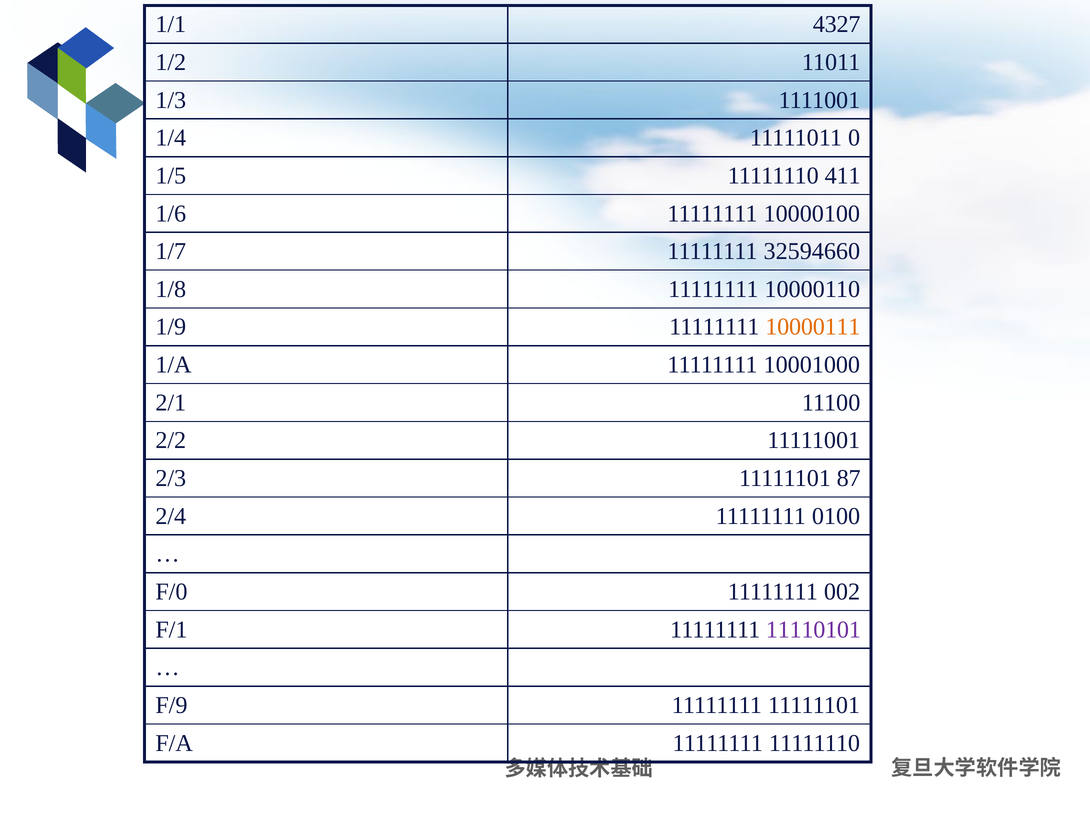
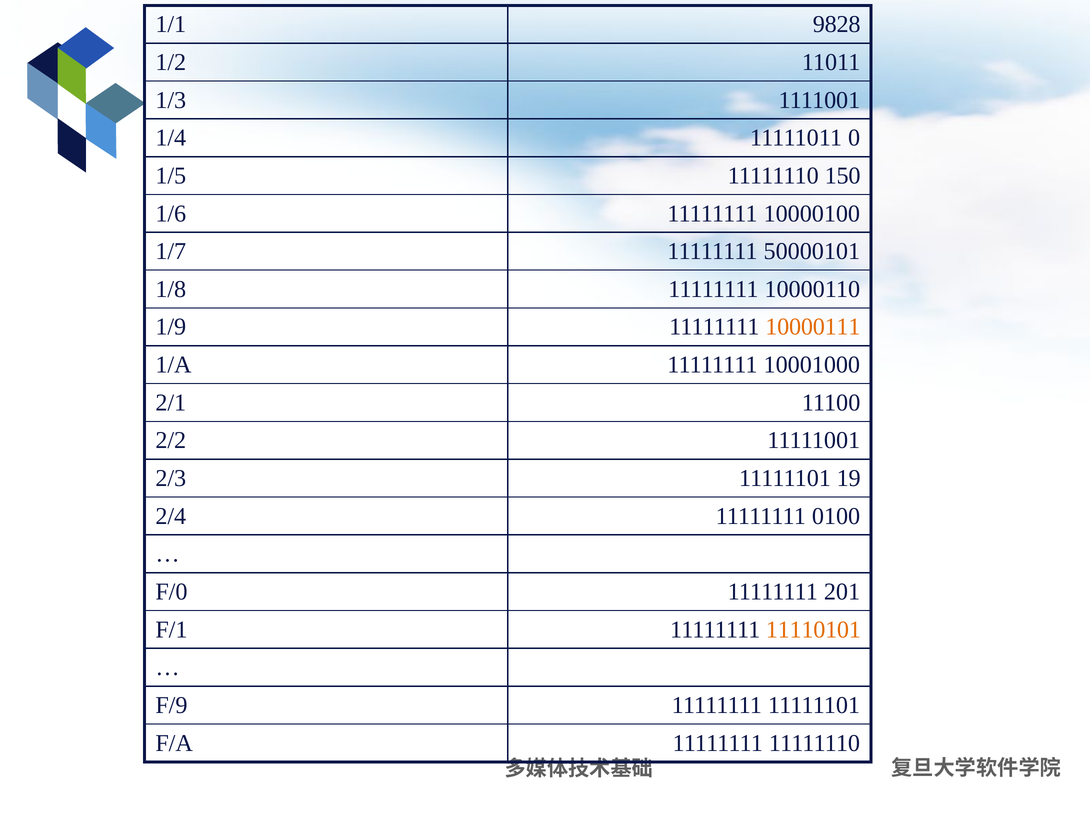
4327: 4327 -> 9828
411: 411 -> 150
32594660: 32594660 -> 50000101
87: 87 -> 19
002: 002 -> 201
11110101 colour: purple -> orange
